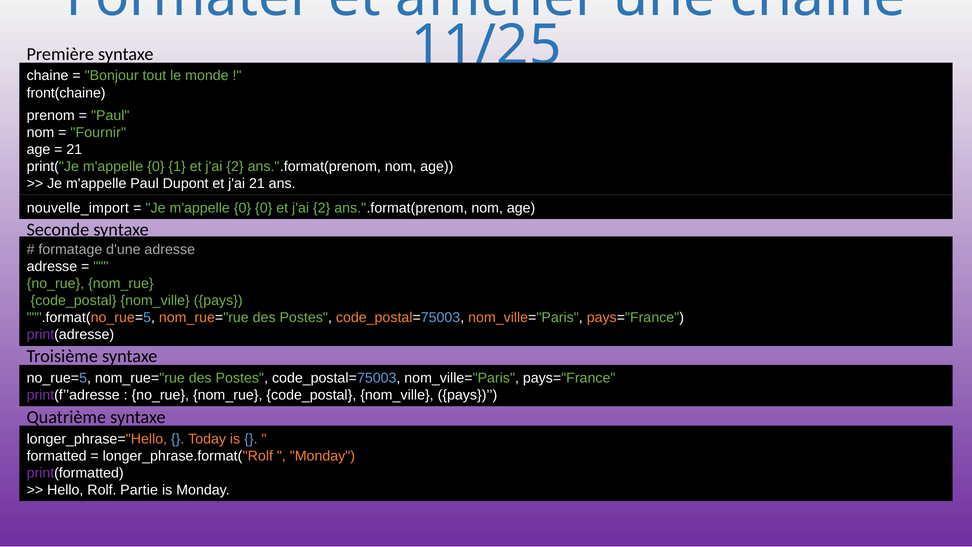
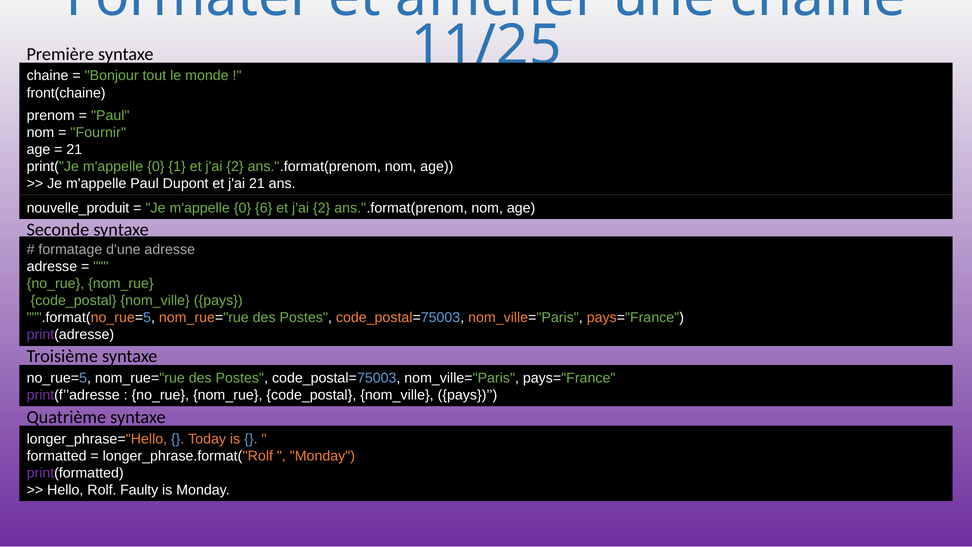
nouvelle_import: nouvelle_import -> nouvelle_produit
0 0: 0 -> 6
Partie: Partie -> Faulty
